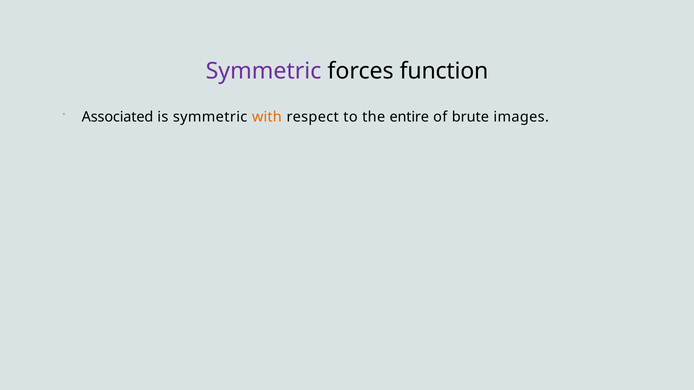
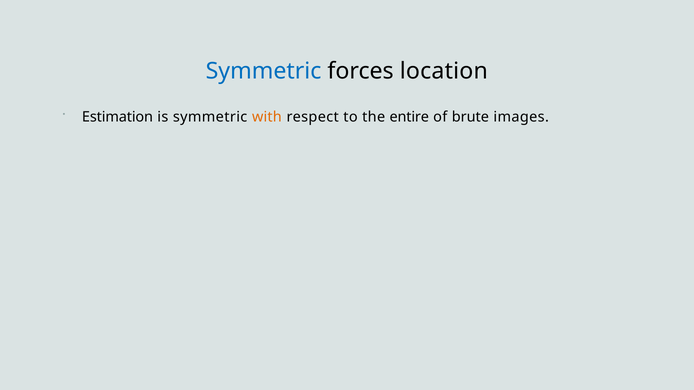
Symmetric at (264, 71) colour: purple -> blue
function: function -> location
Associated: Associated -> Estimation
